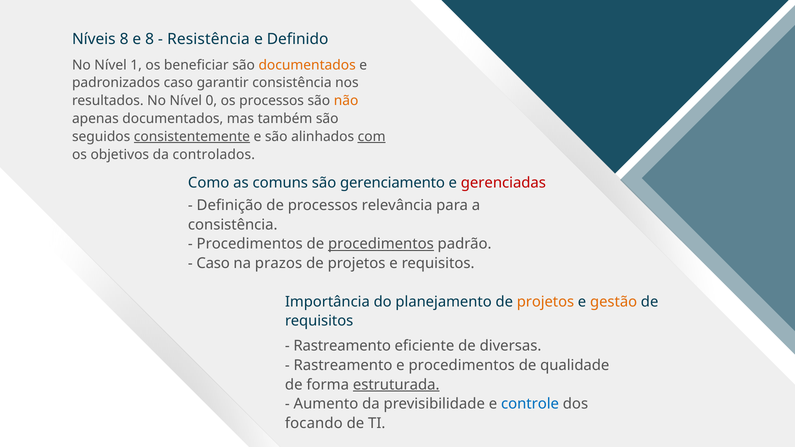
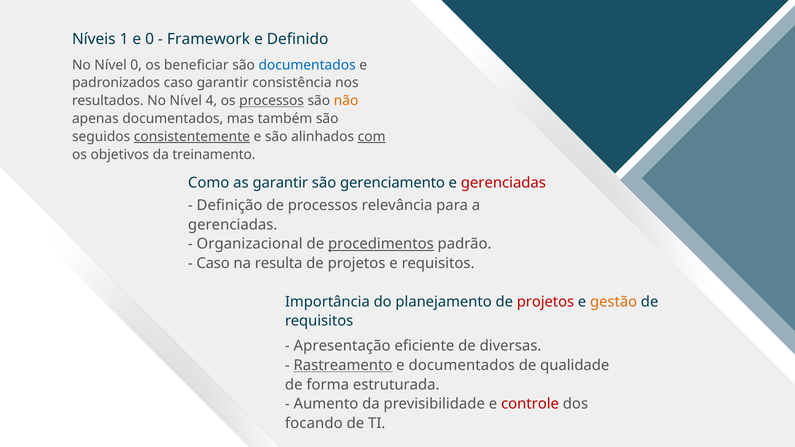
Níveis 8: 8 -> 1
e 8: 8 -> 0
Resistência: Resistência -> Framework
Nível 1: 1 -> 0
documentados at (307, 65) colour: orange -> blue
0: 0 -> 4
processos at (272, 101) underline: none -> present
controlados: controlados -> treinamento
as comuns: comuns -> garantir
consistência at (233, 225): consistência -> gerenciadas
Procedimentos at (250, 244): Procedimentos -> Organizacional
prazos: prazos -> resulta
projetos at (545, 302) colour: orange -> red
Rastreamento at (342, 346): Rastreamento -> Apresentação
Rastreamento at (343, 365) underline: none -> present
e procedimentos: procedimentos -> documentados
estruturada underline: present -> none
controle colour: blue -> red
